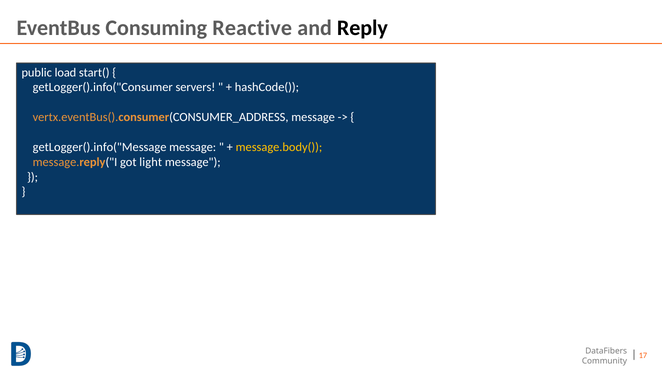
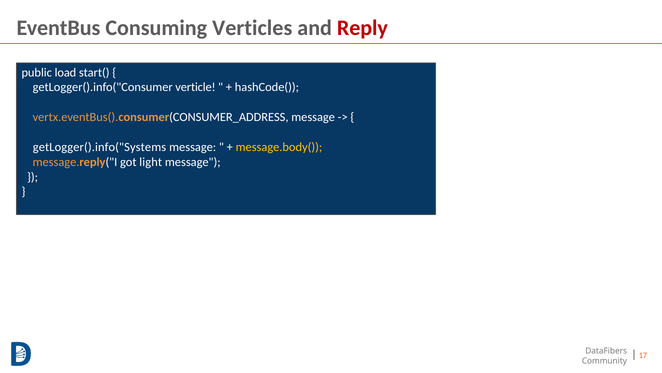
Reactive: Reactive -> Verticles
Reply colour: black -> red
servers: servers -> verticle
getLogger().info("Message: getLogger().info("Message -> getLogger().info("Systems
